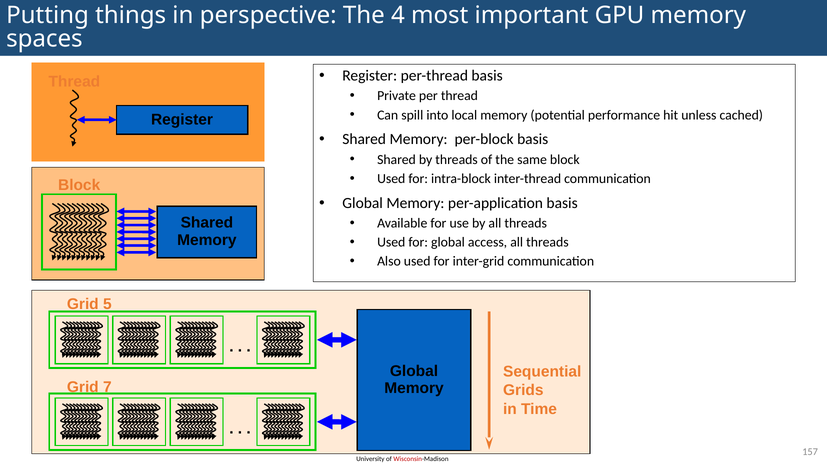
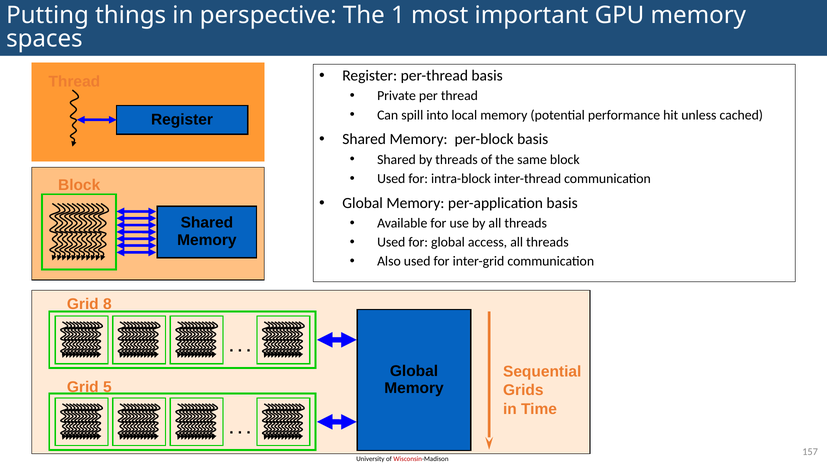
4: 4 -> 1
5: 5 -> 8
7: 7 -> 5
